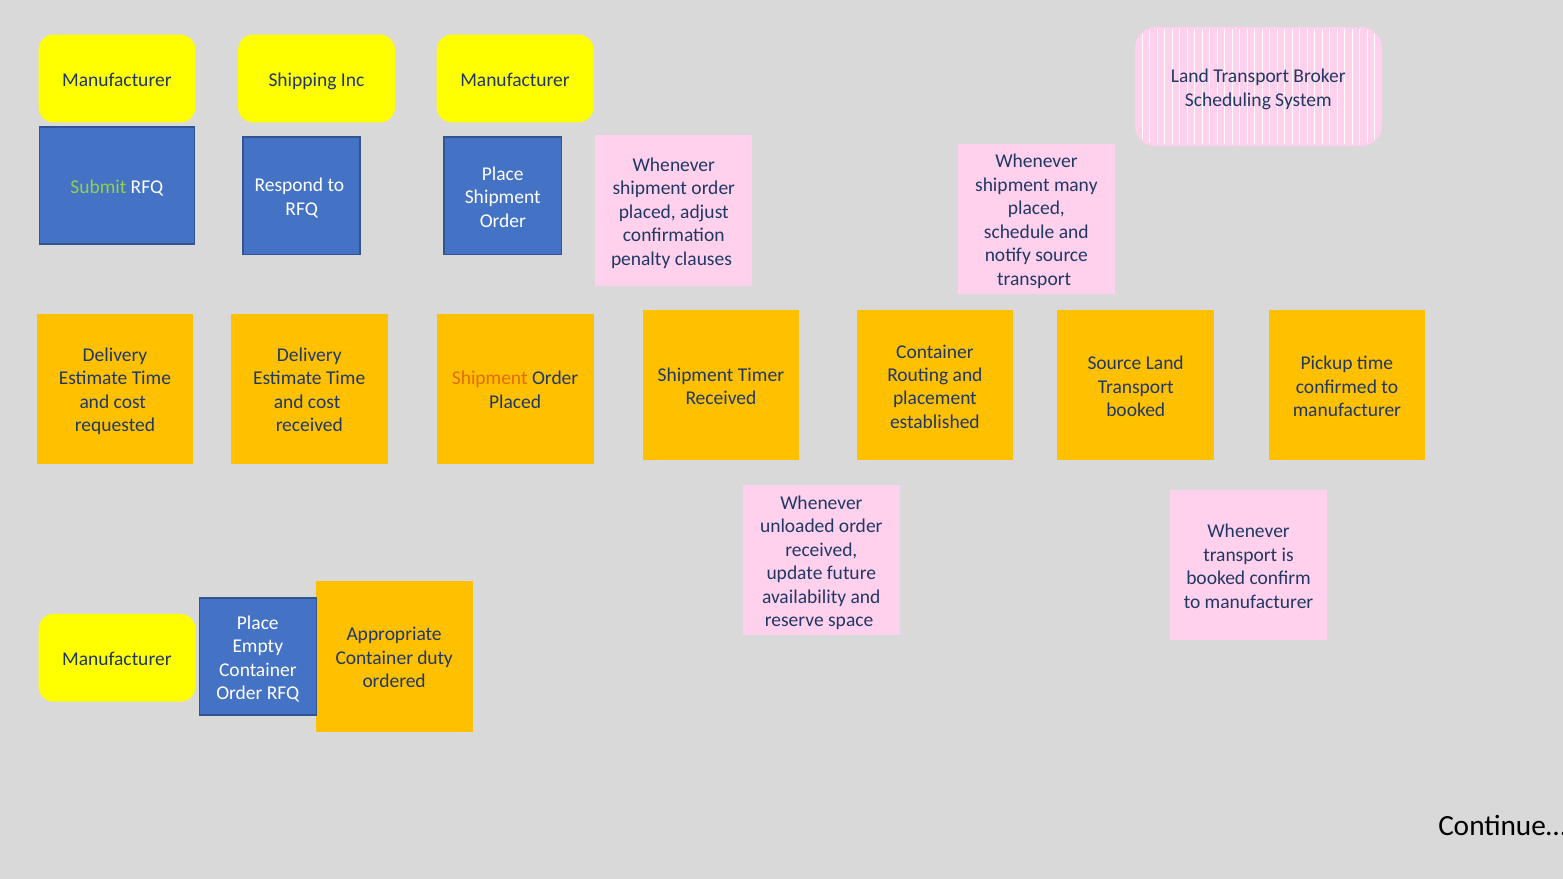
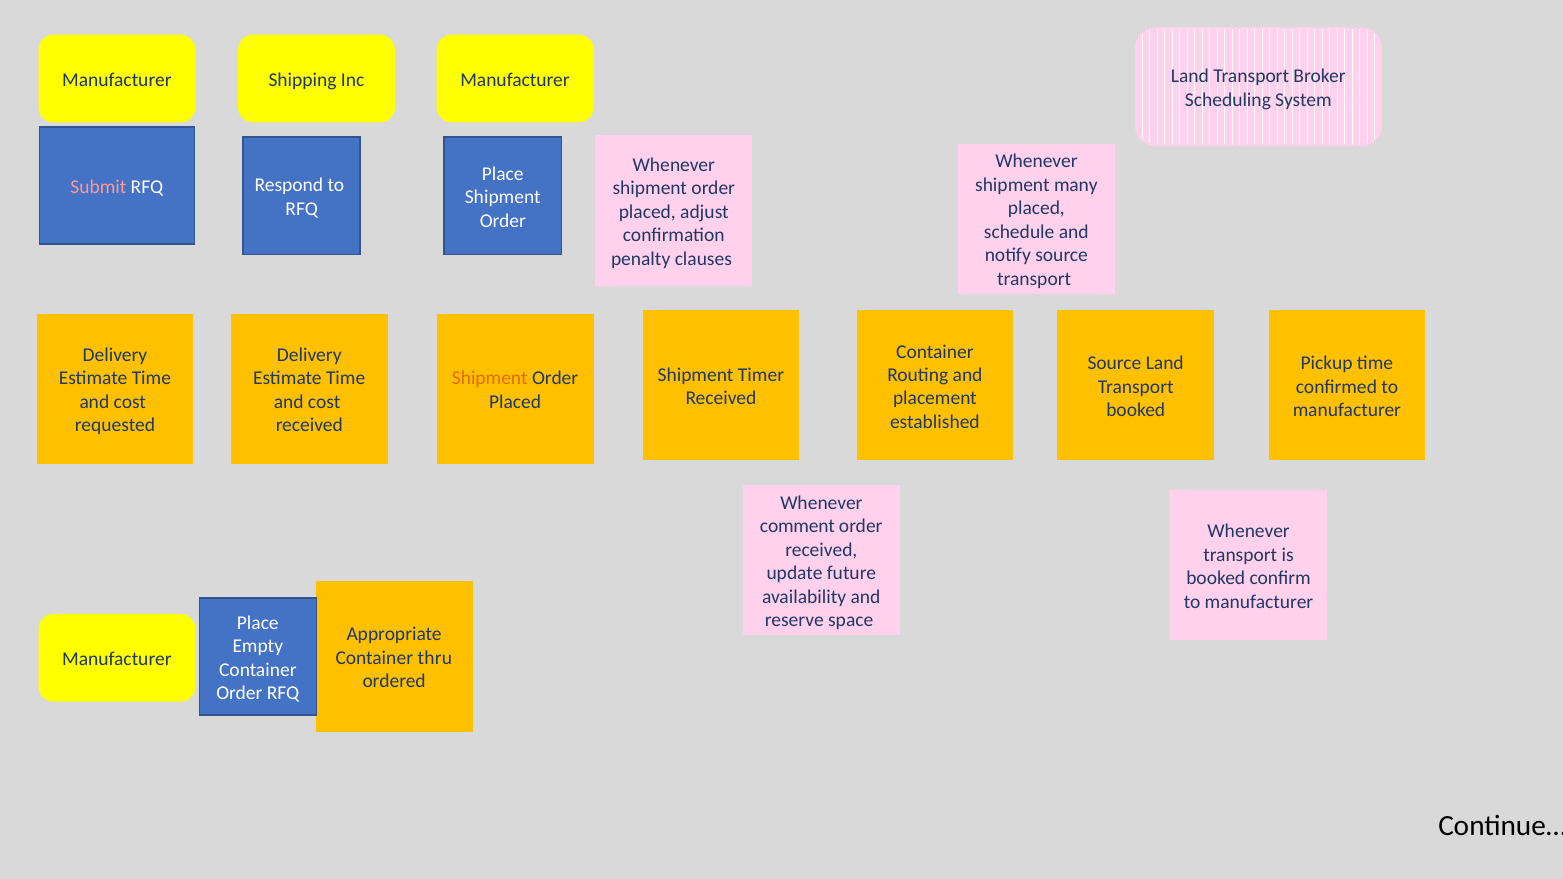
Submit colour: light green -> pink
unloaded: unloaded -> comment
duty: duty -> thru
